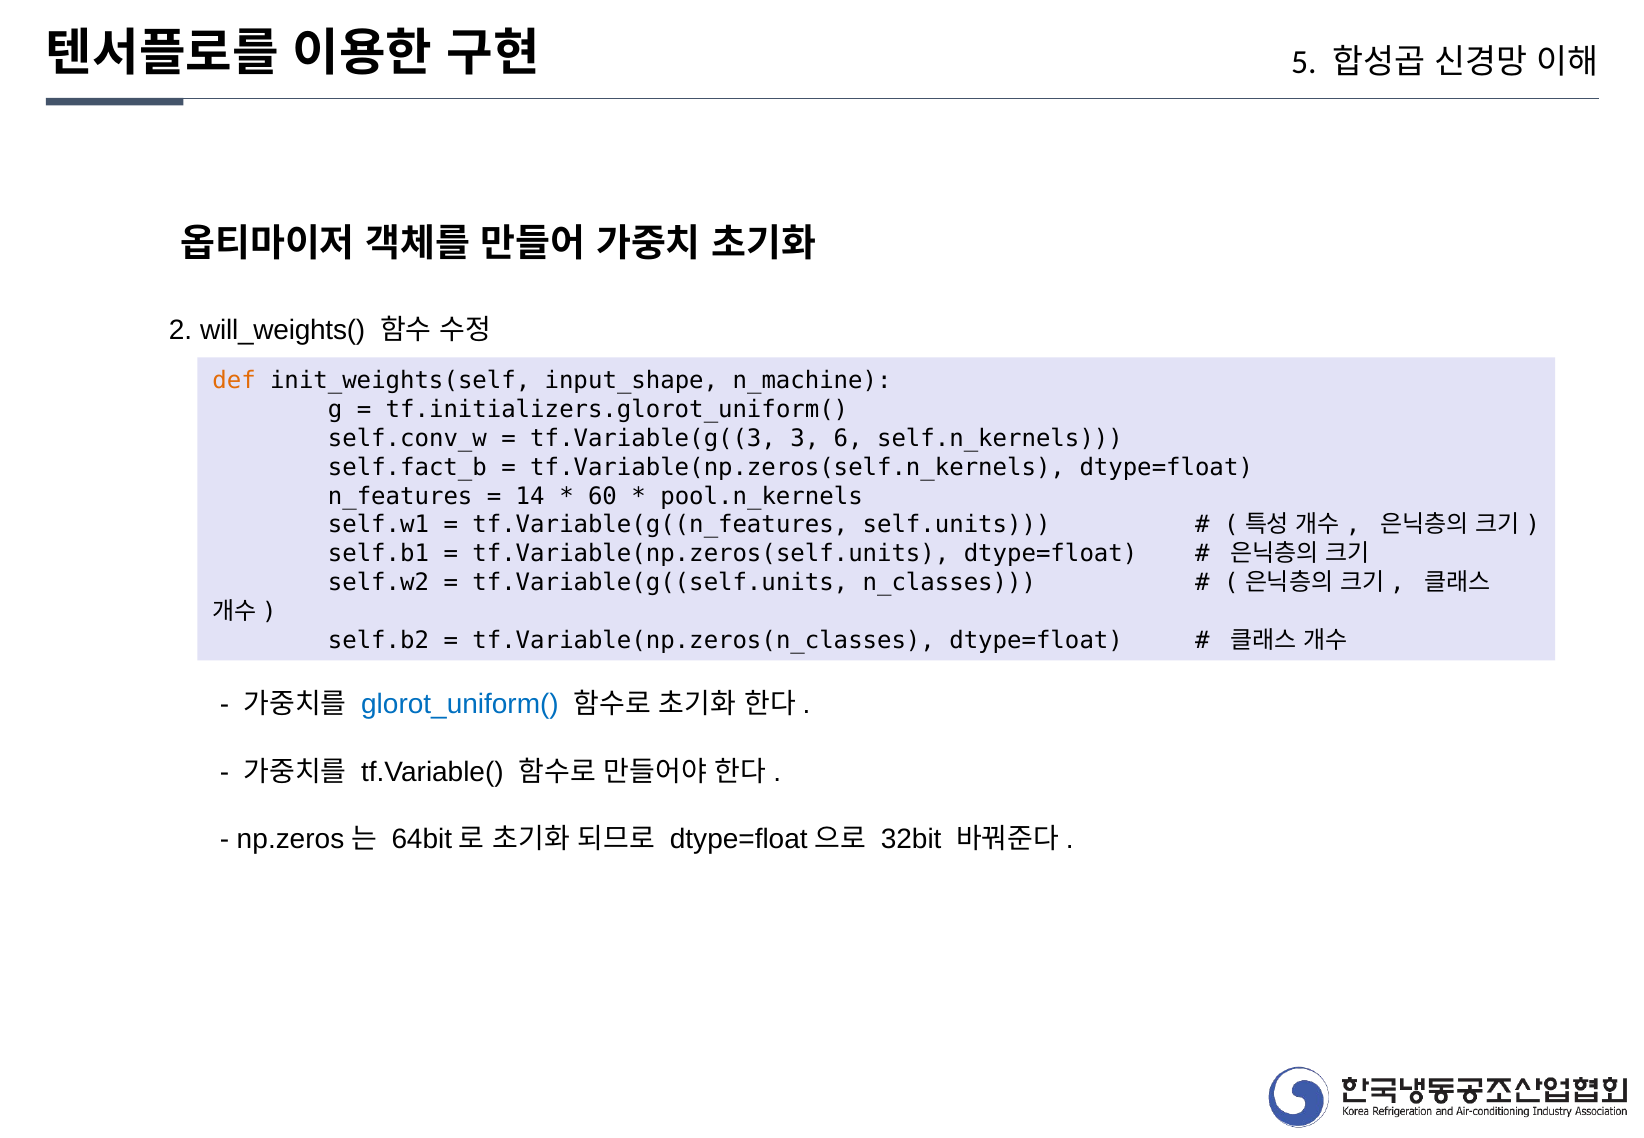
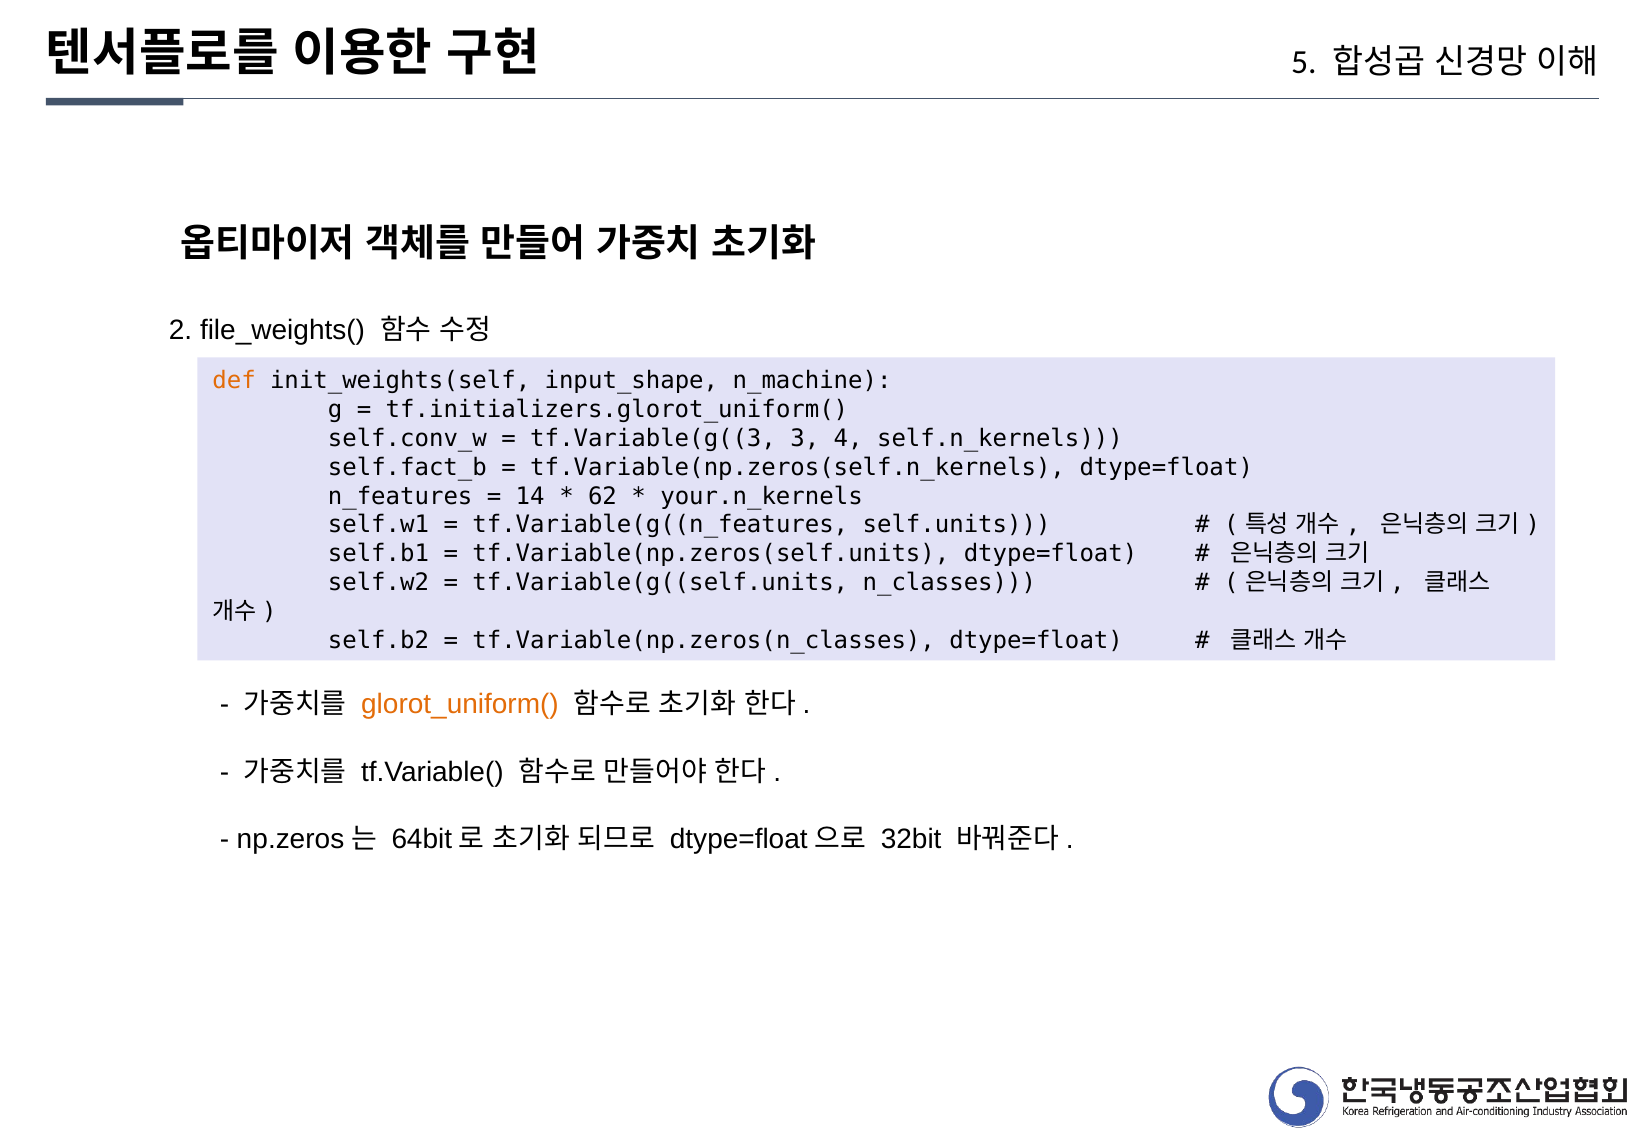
will_weights(: will_weights( -> file_weights(
6: 6 -> 4
60: 60 -> 62
pool.n_kernels: pool.n_kernels -> your.n_kernels
glorot_uniform( colour: blue -> orange
